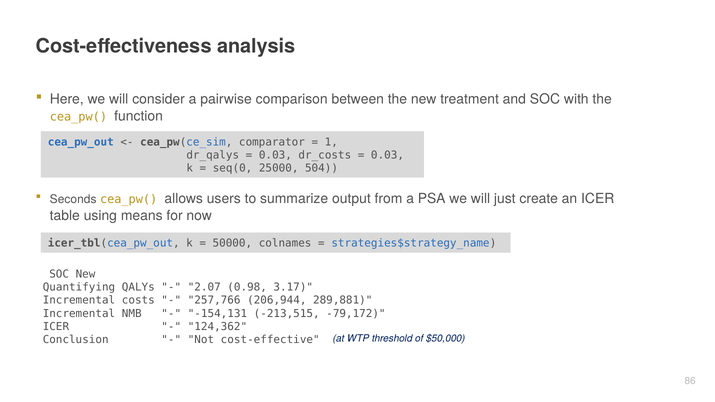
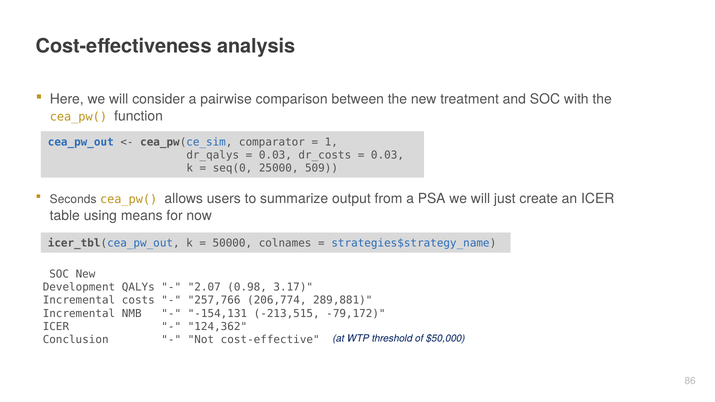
504: 504 -> 509
Quantifying: Quantifying -> Development
206,944: 206,944 -> 206,774
